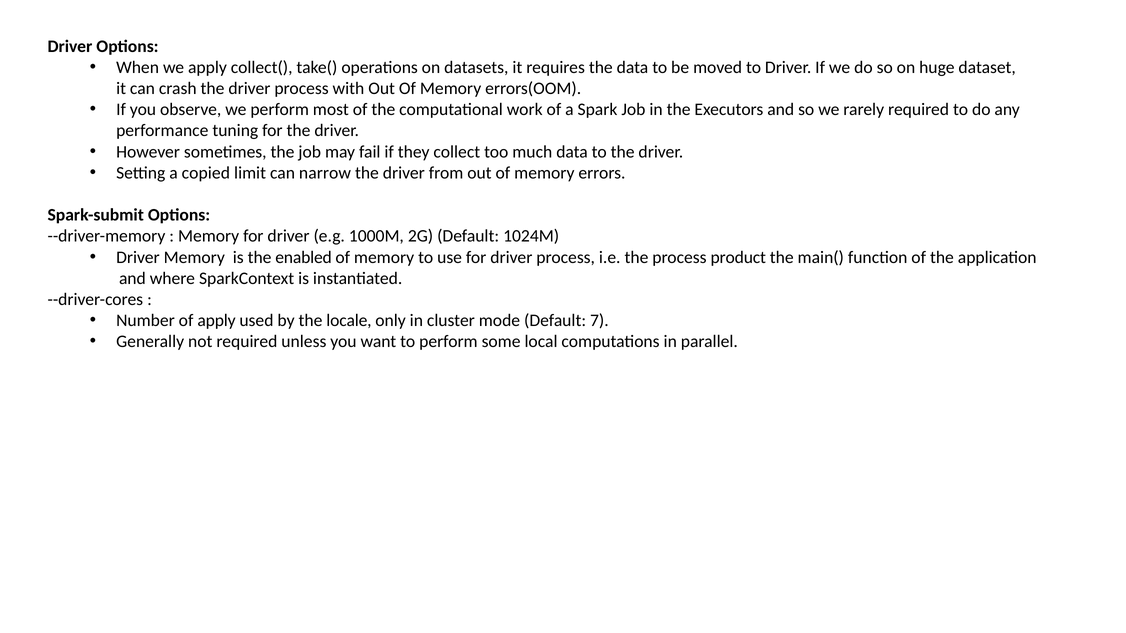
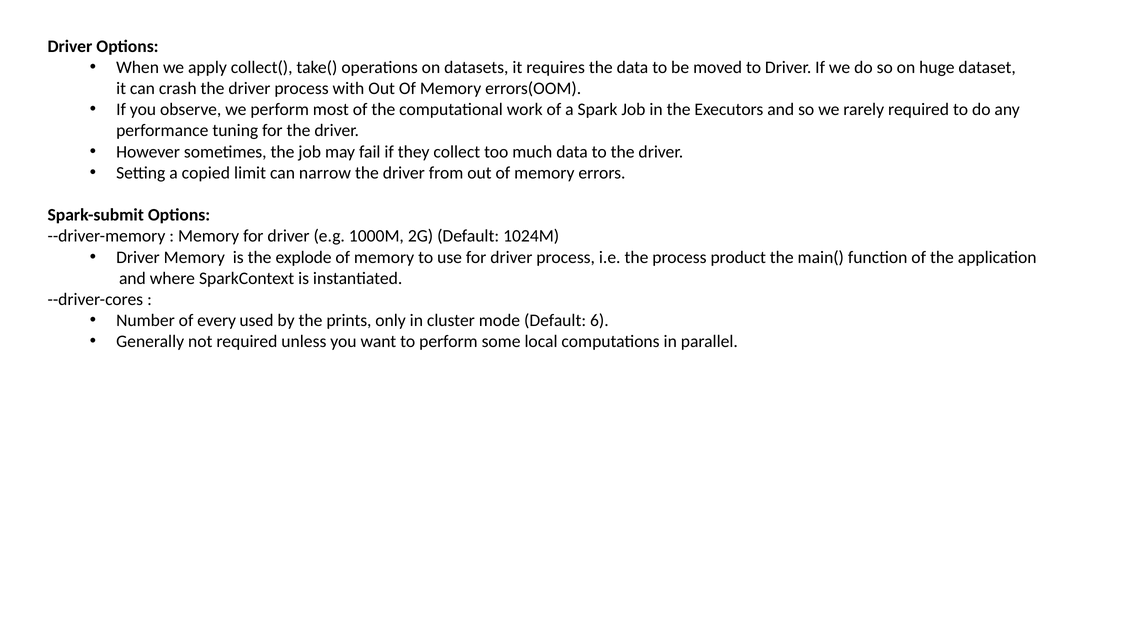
enabled: enabled -> explode
of apply: apply -> every
locale: locale -> prints
7: 7 -> 6
